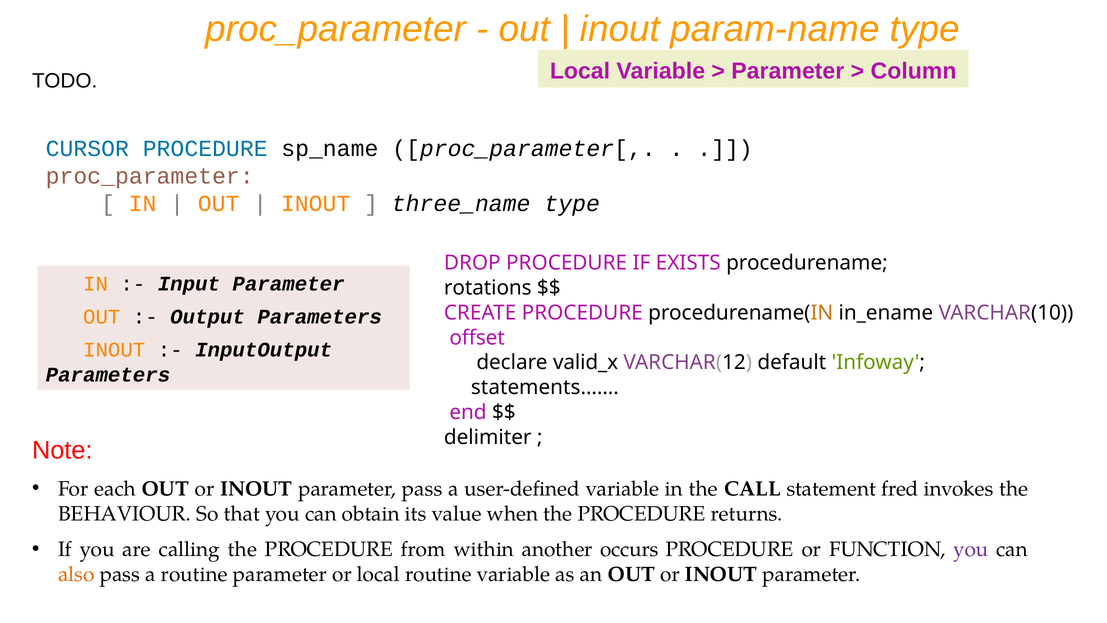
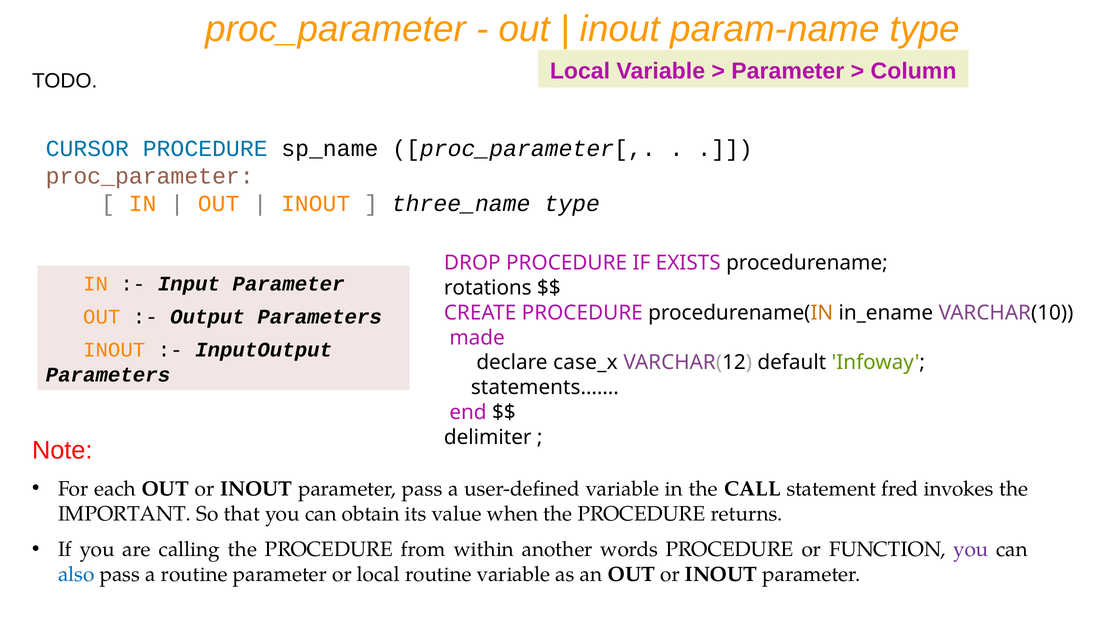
offset: offset -> made
valid_x: valid_x -> case_x
BEHAVIOUR: BEHAVIOUR -> IMPORTANT
occurs: occurs -> words
also colour: orange -> blue
